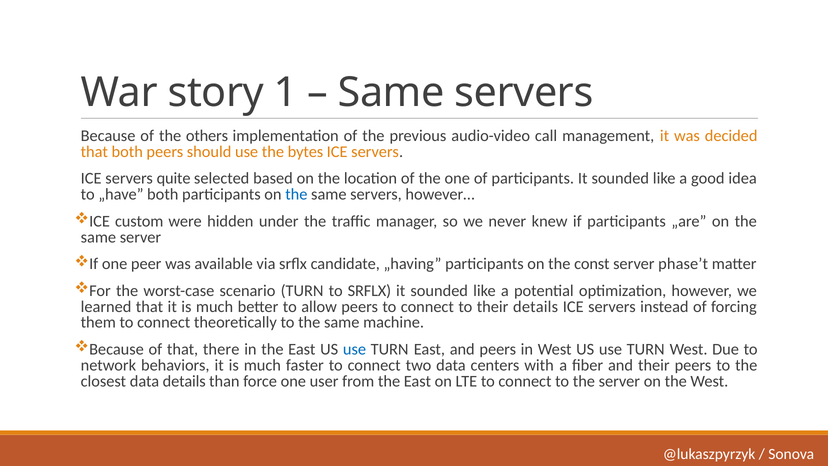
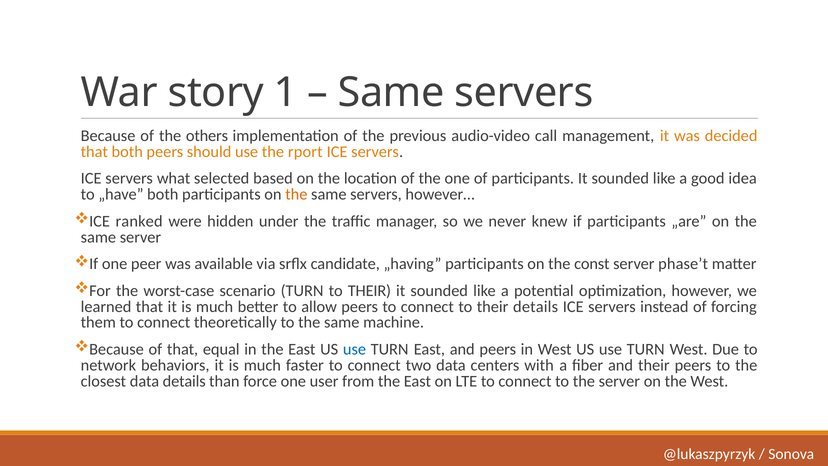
bytes: bytes -> rport
quite: quite -> what
the at (296, 194) colour: blue -> orange
custom: custom -> ranked
TURN to SRFLX: SRFLX -> THEIR
there: there -> equal
